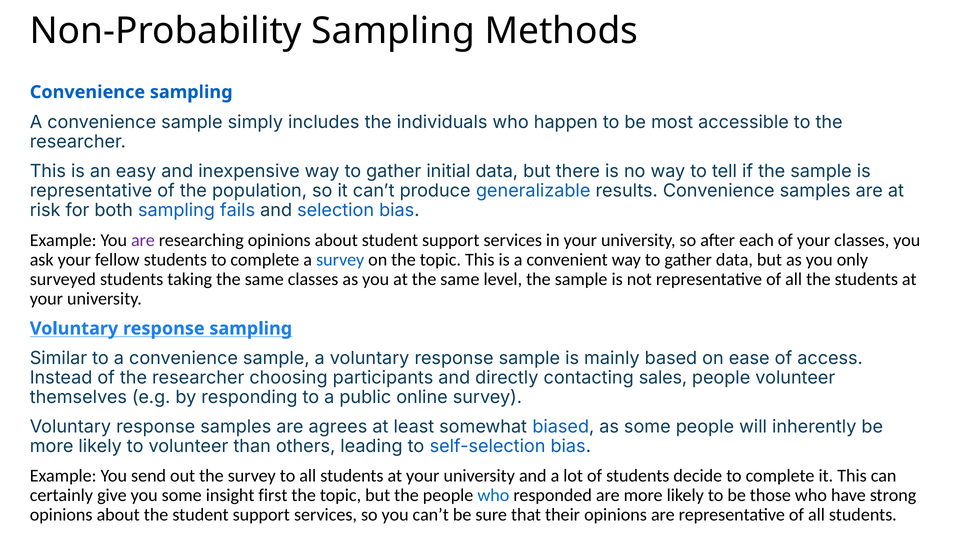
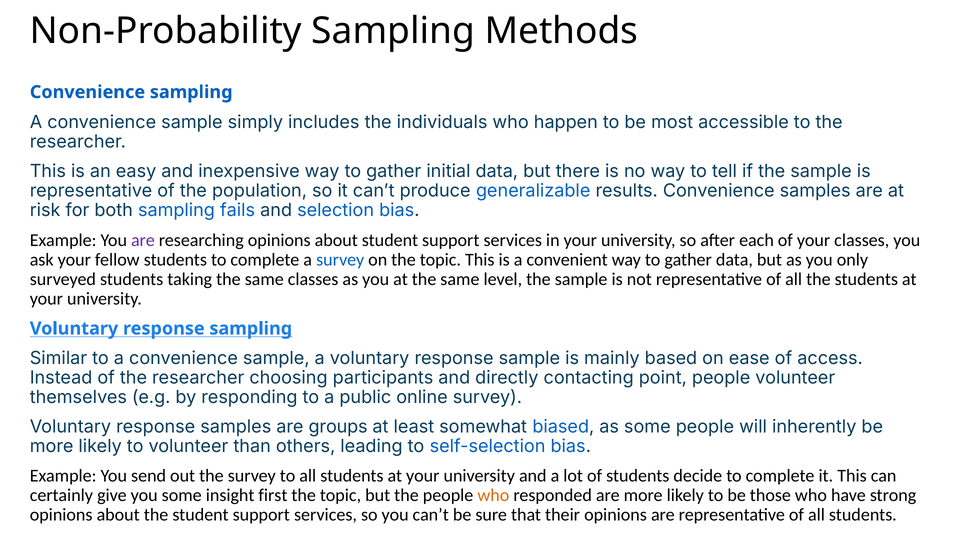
sales: sales -> point
agrees: agrees -> groups
who at (493, 495) colour: blue -> orange
